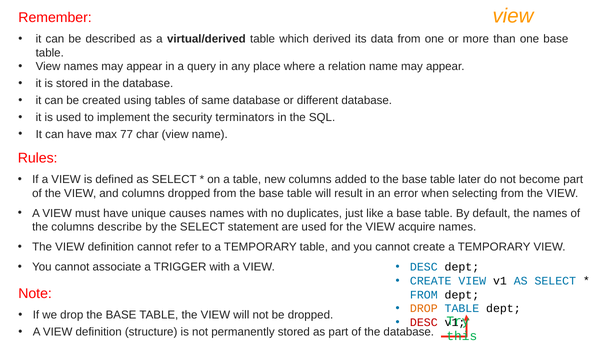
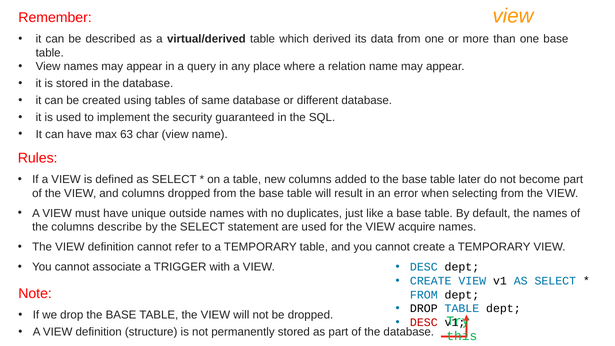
terminators: terminators -> guaranteed
77: 77 -> 63
causes: causes -> outside
DROP at (424, 309) colour: orange -> black
